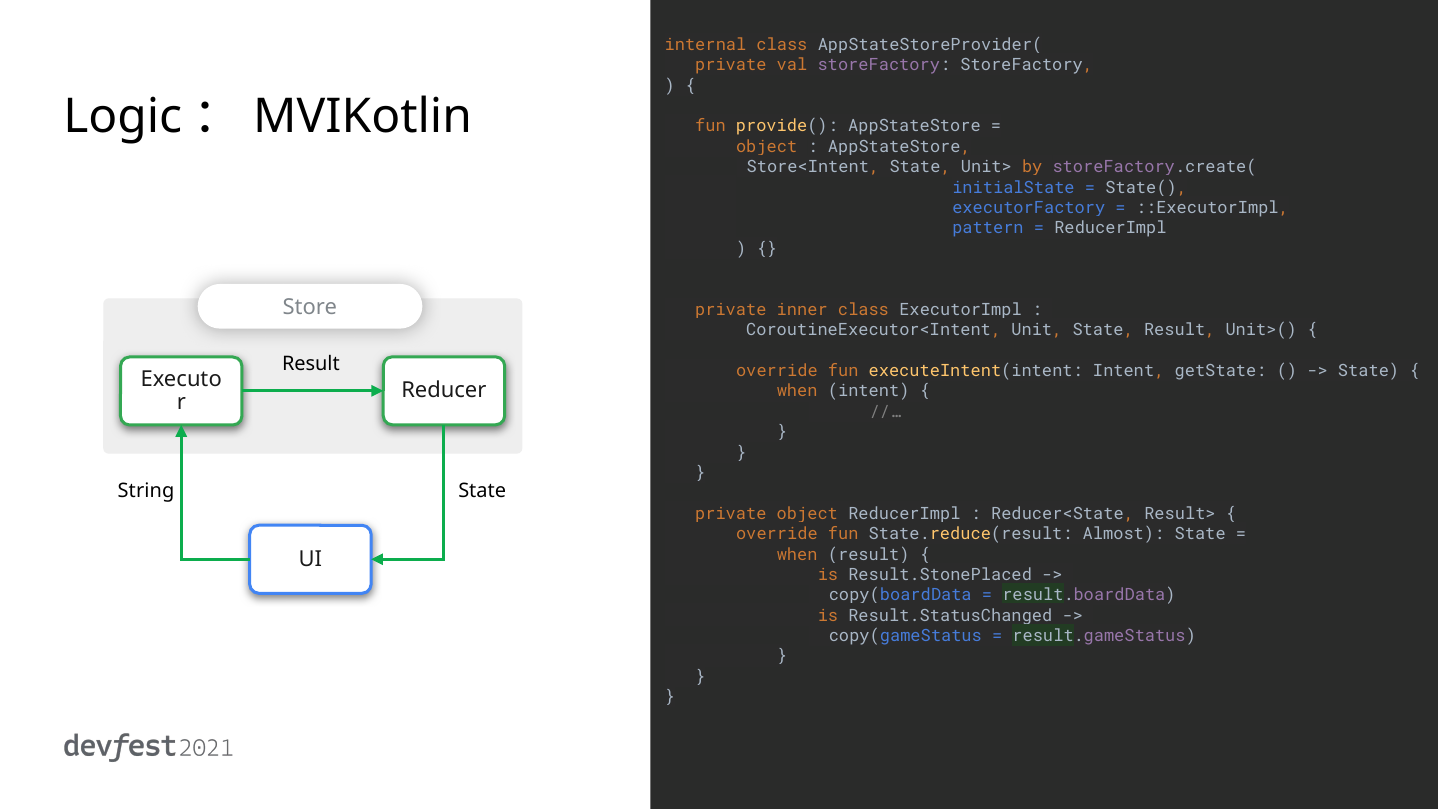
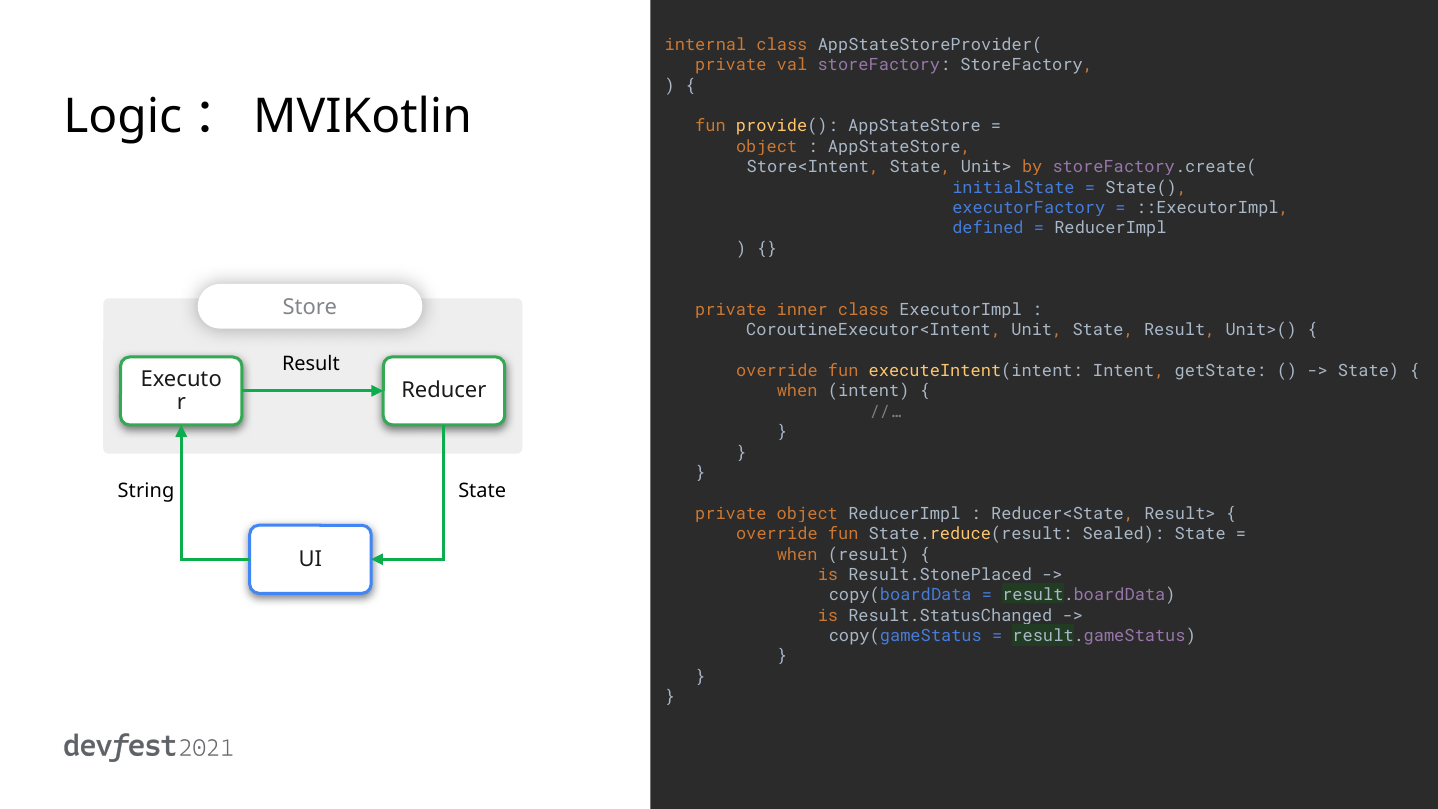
pattern: pattern -> defined
Almost: Almost -> Sealed
